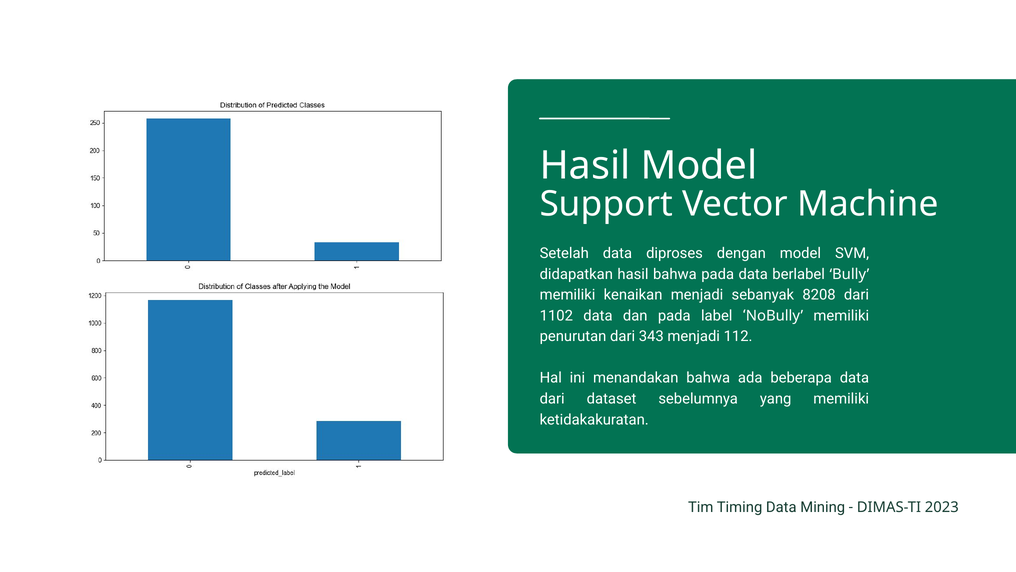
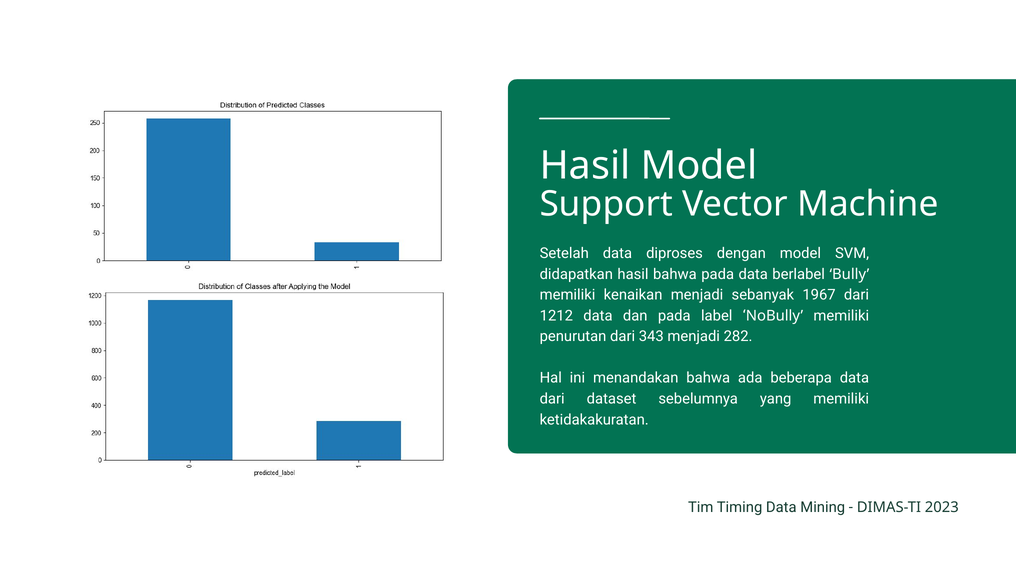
8208: 8208 -> 1967
1102: 1102 -> 1212
112: 112 -> 282
